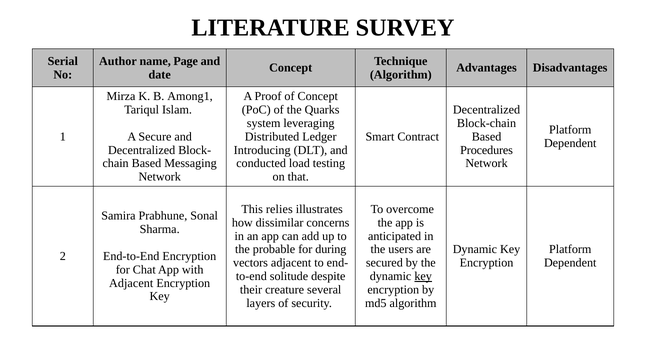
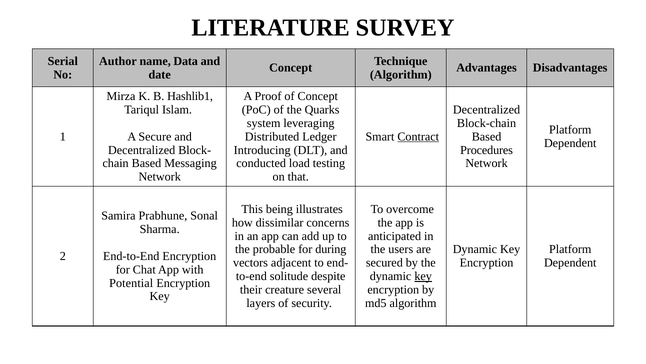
Page: Page -> Data
Among1: Among1 -> Hashlib1
Contract underline: none -> present
relies: relies -> being
Adjacent at (131, 283): Adjacent -> Potential
